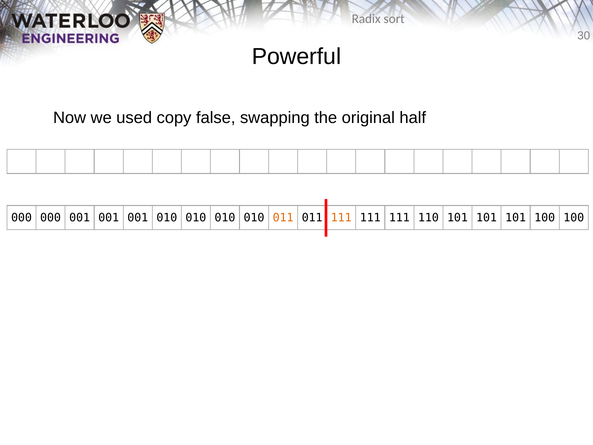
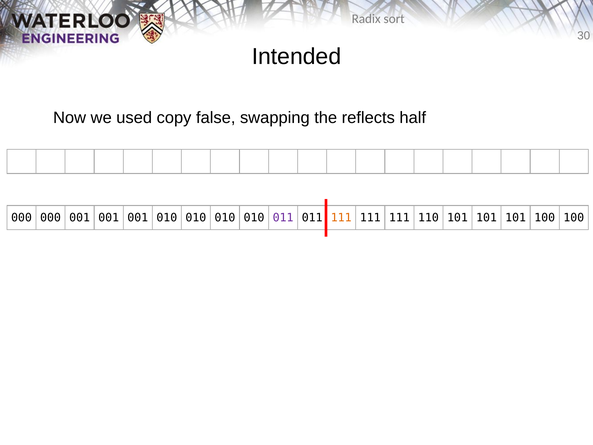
Powerful: Powerful -> Intended
original: original -> reflects
011 at (283, 218) colour: orange -> purple
